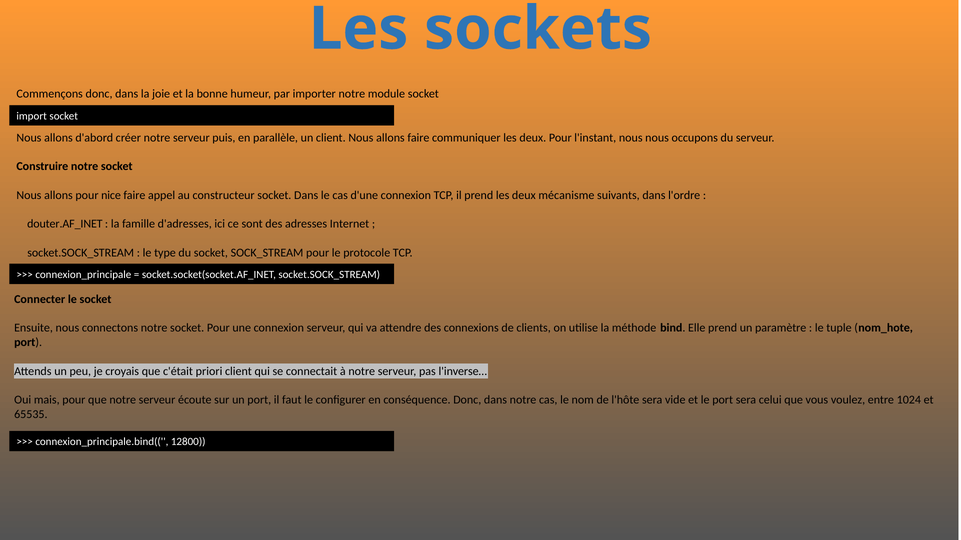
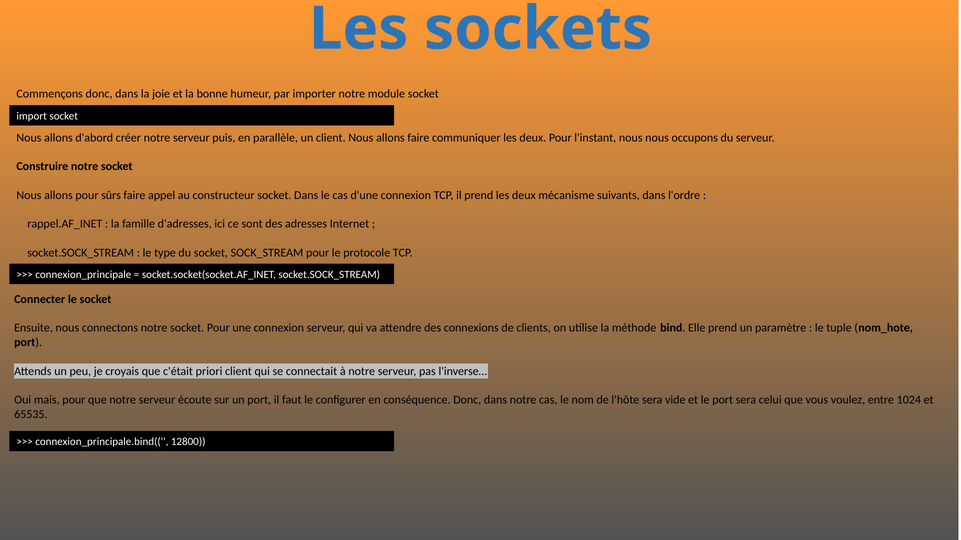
nice: nice -> sûrs
douter.AF_INET: douter.AF_INET -> rappel.AF_INET
